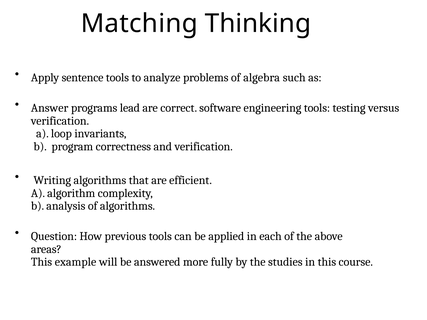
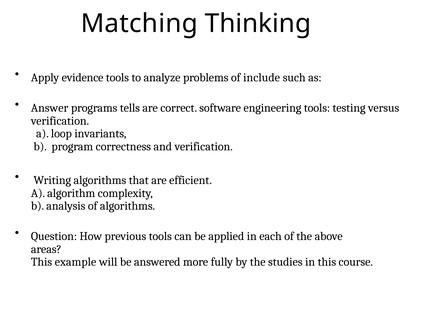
sentence: sentence -> evidence
algebra: algebra -> include
lead: lead -> tells
